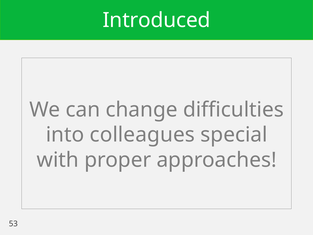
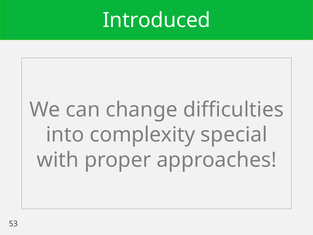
colleagues: colleagues -> complexity
